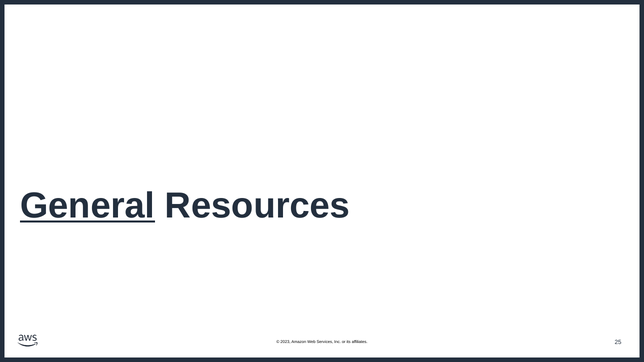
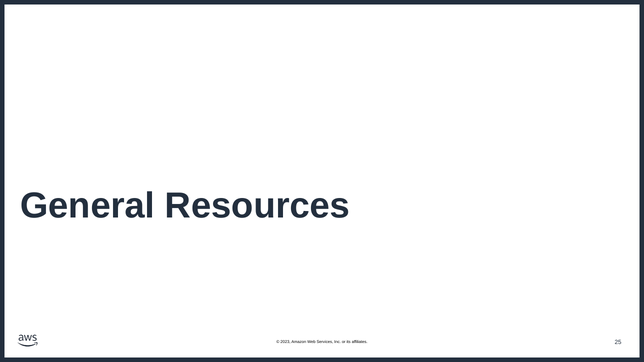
General underline: present -> none
